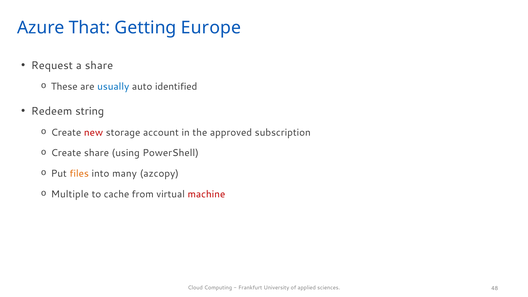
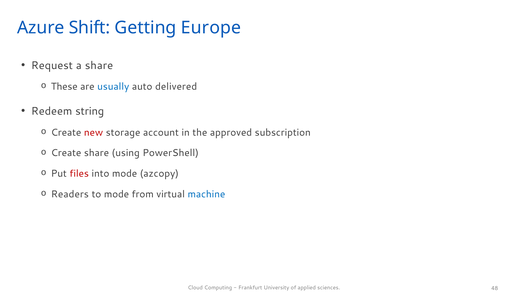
That: That -> Shift
identified: identified -> delivered
files colour: orange -> red
into many: many -> mode
Multiple: Multiple -> Readers
to cache: cache -> mode
machine colour: red -> blue
